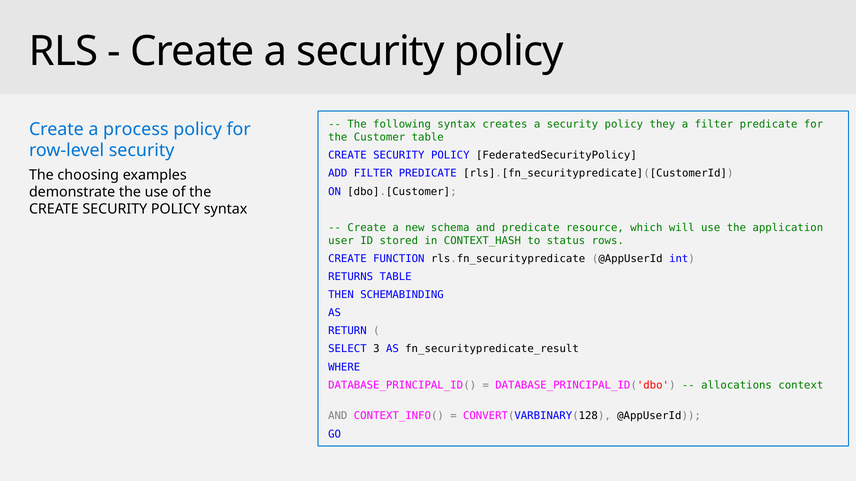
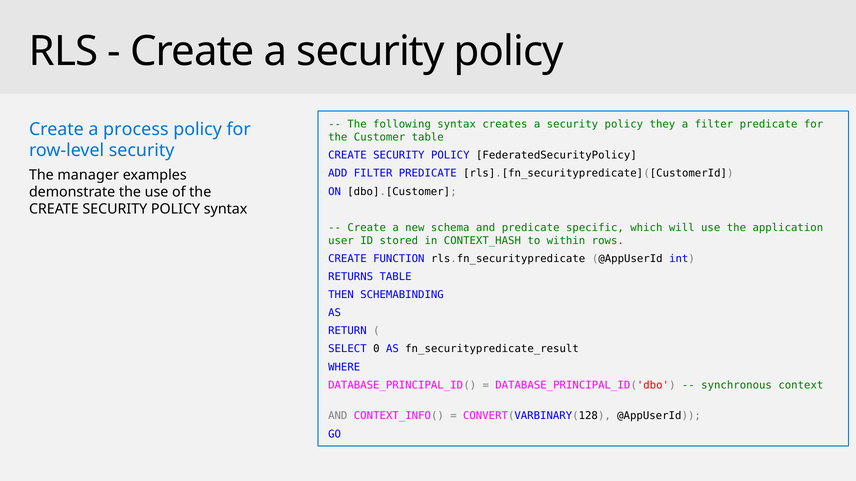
choosing: choosing -> manager
resource: resource -> specific
status: status -> within
3: 3 -> 0
allocations: allocations -> synchronous
